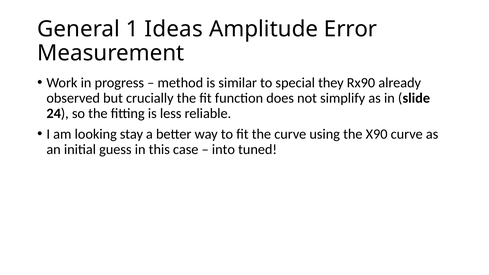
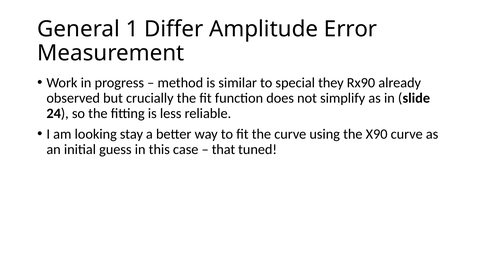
Ideas: Ideas -> Differ
into: into -> that
